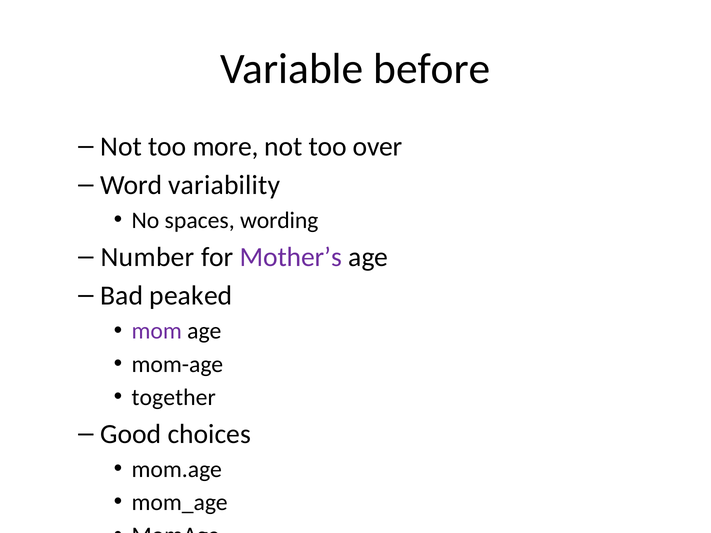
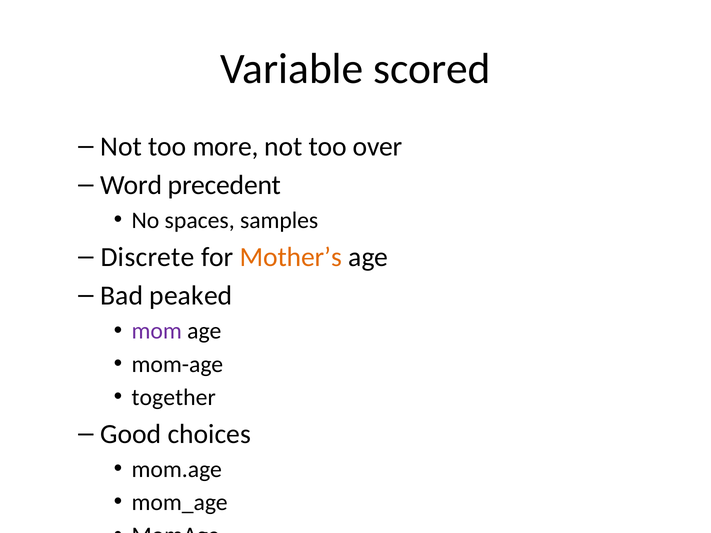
before: before -> scored
variability: variability -> precedent
wording: wording -> samples
Number: Number -> Discrete
Mother’s colour: purple -> orange
